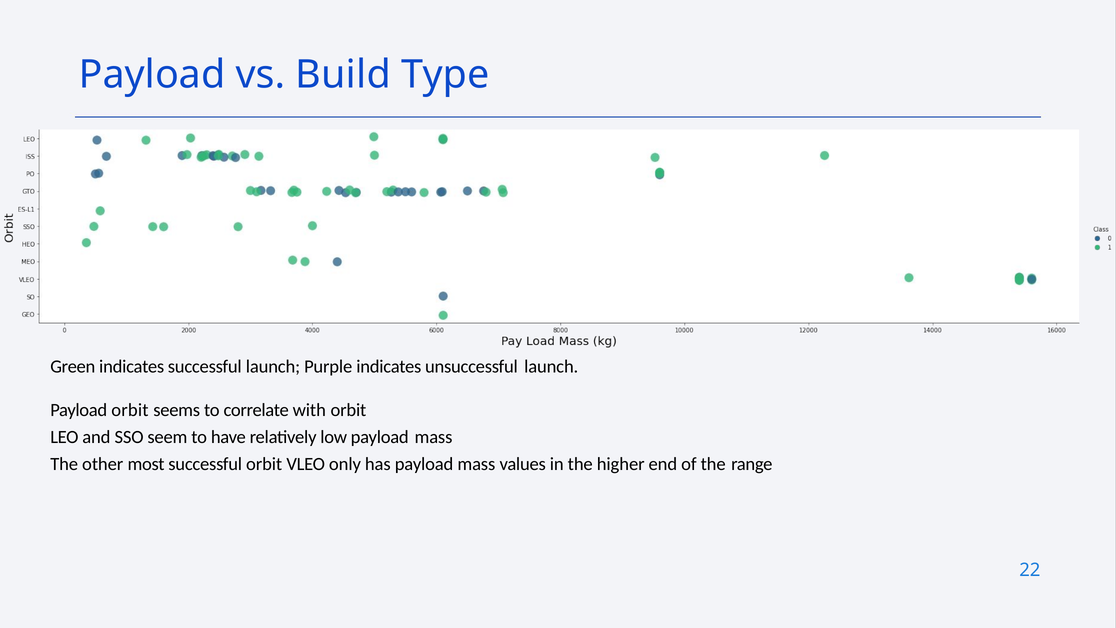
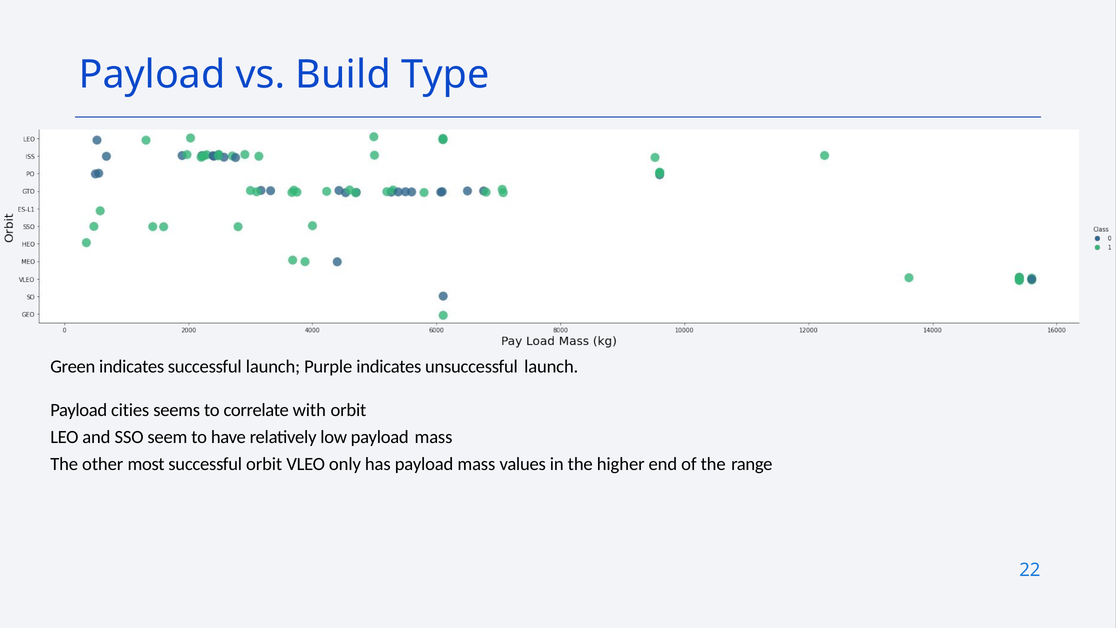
Payload orbit: orbit -> cities
